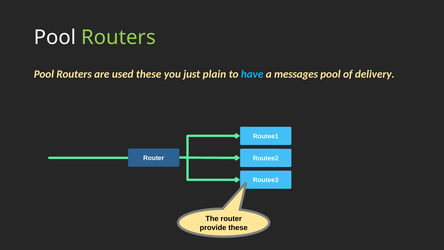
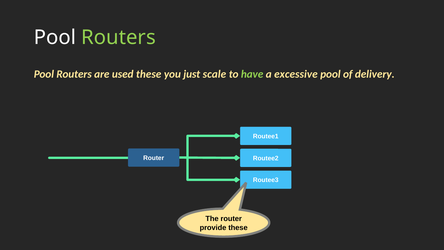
plain: plain -> scale
have colour: light blue -> light green
messages: messages -> excessive
